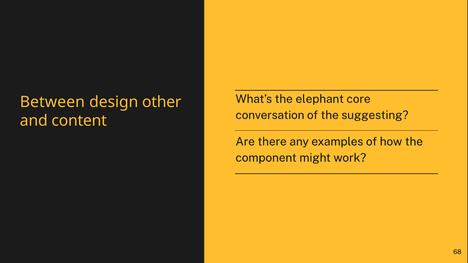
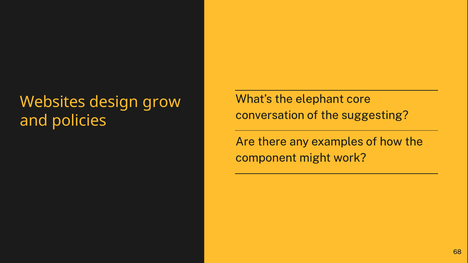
Between: Between -> Websites
other: other -> grow
content: content -> policies
